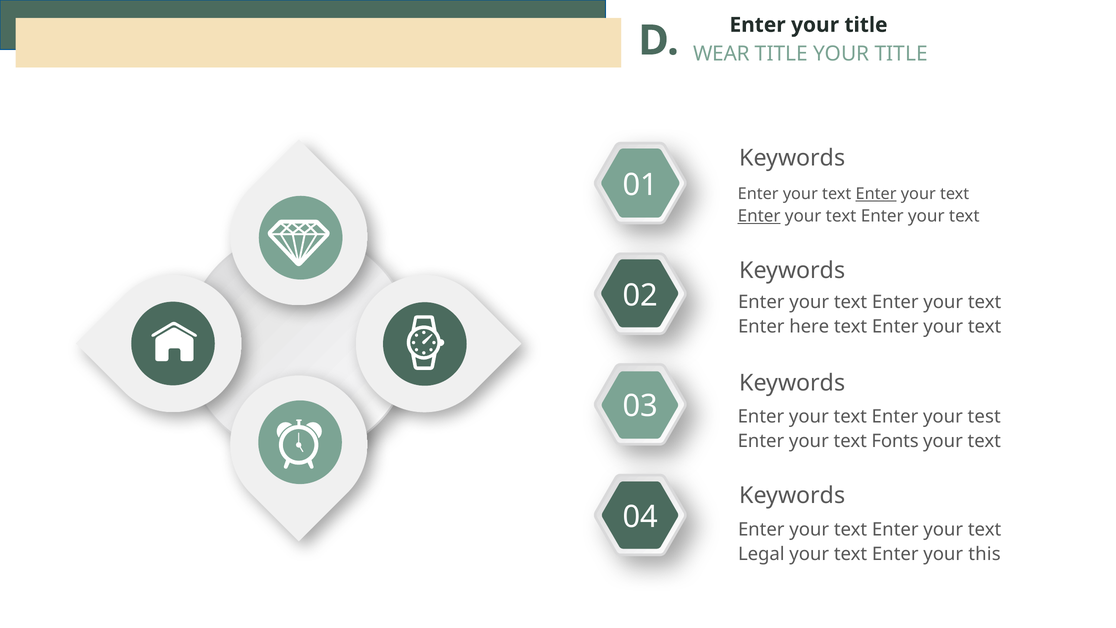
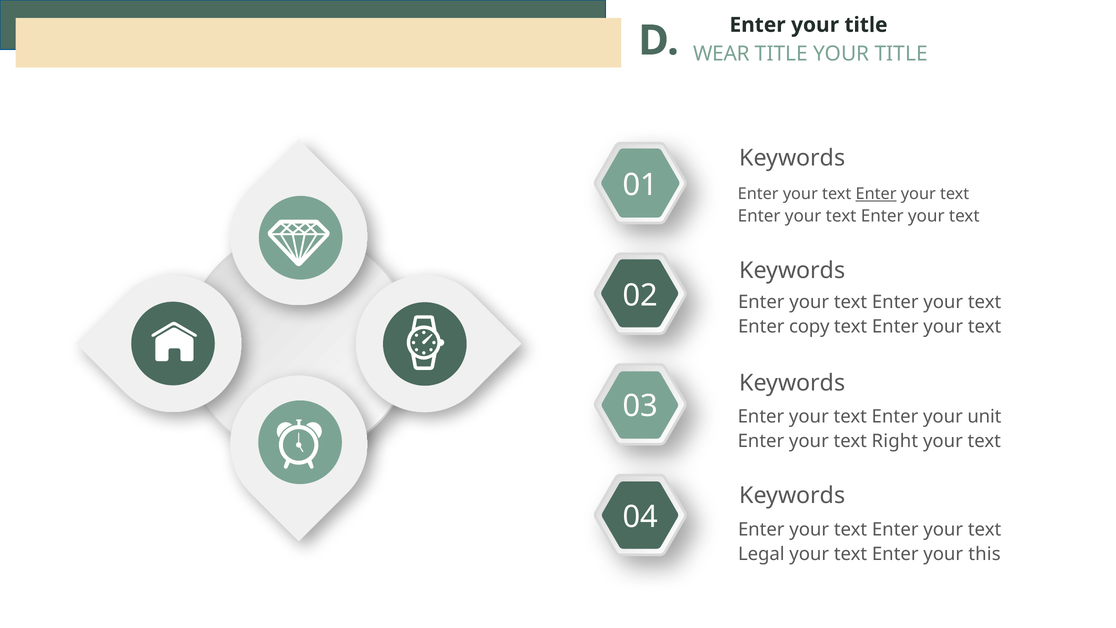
Enter at (759, 216) underline: present -> none
here: here -> copy
test: test -> unit
Fonts: Fonts -> Right
